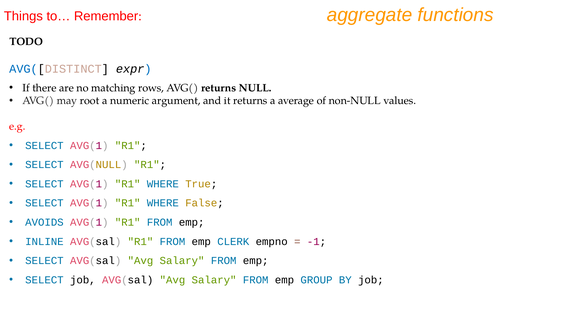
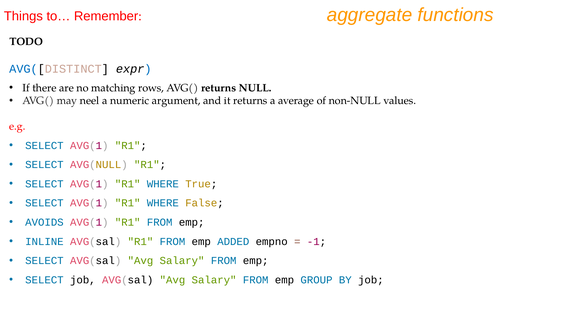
root: root -> neel
CLERK: CLERK -> ADDED
